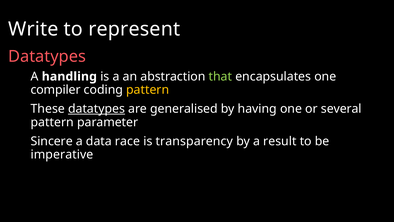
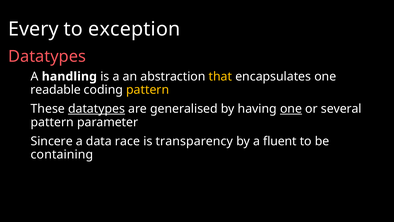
Write: Write -> Every
represent: represent -> exception
that colour: light green -> yellow
compiler: compiler -> readable
one at (291, 109) underline: none -> present
result: result -> fluent
imperative: imperative -> containing
